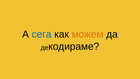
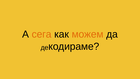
сега colour: blue -> orange
